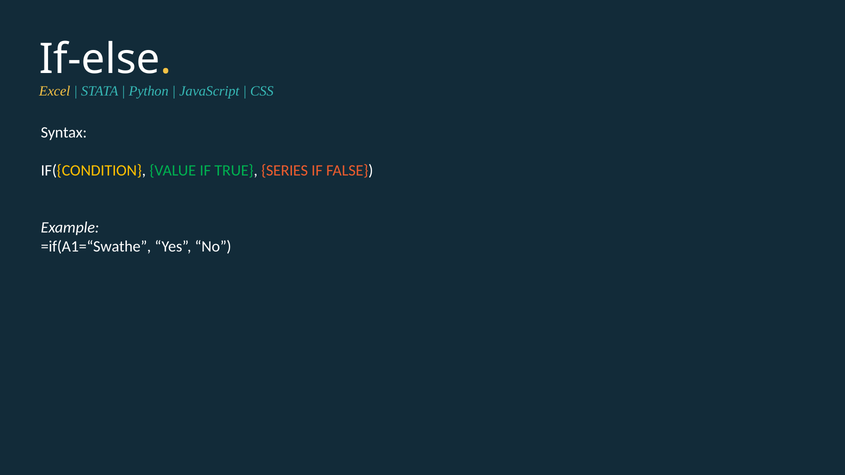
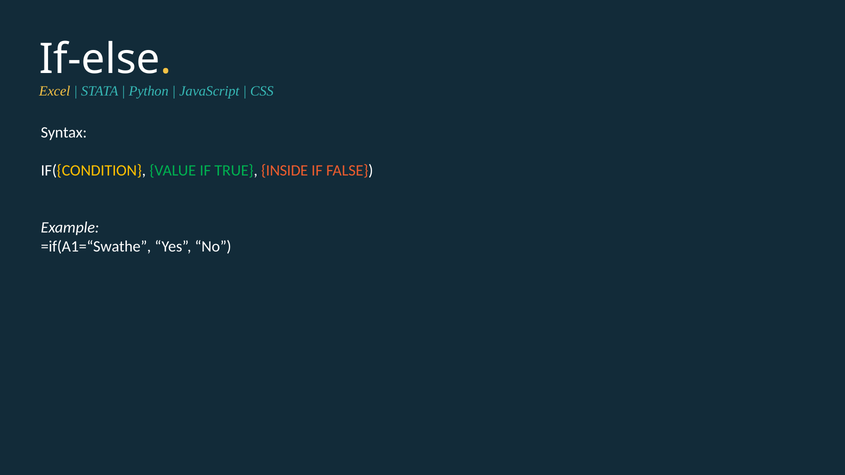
SERIES: SERIES -> INSIDE
